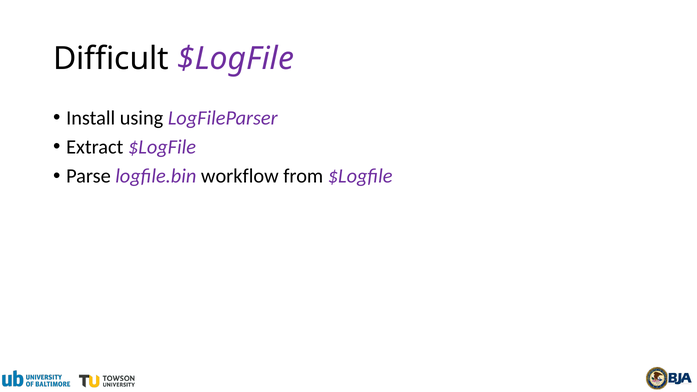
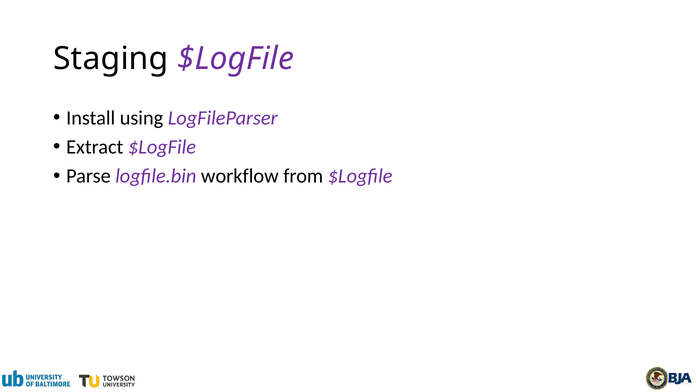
Difficult: Difficult -> Staging
